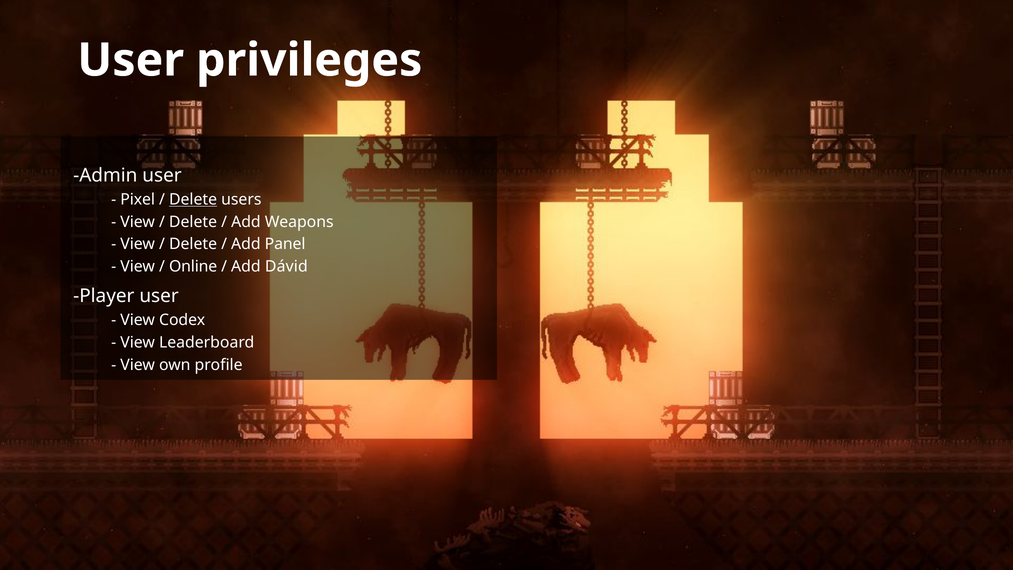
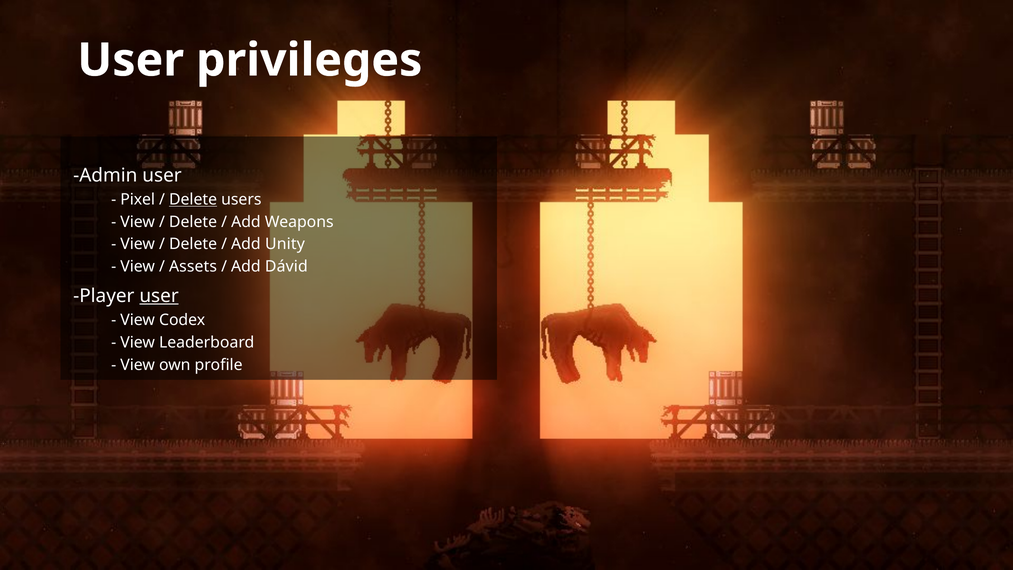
Panel: Panel -> Unity
Online: Online -> Assets
user at (159, 296) underline: none -> present
